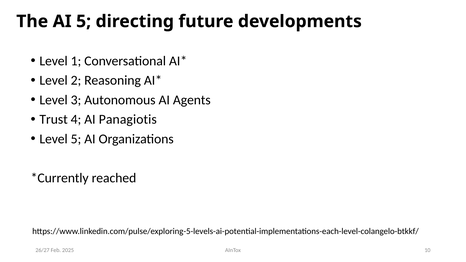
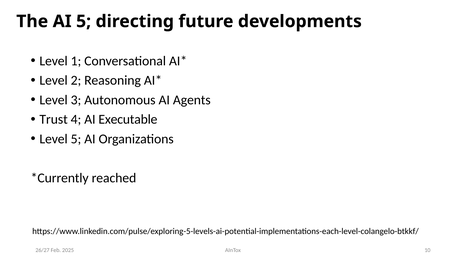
Panagiotis: Panagiotis -> Executable
